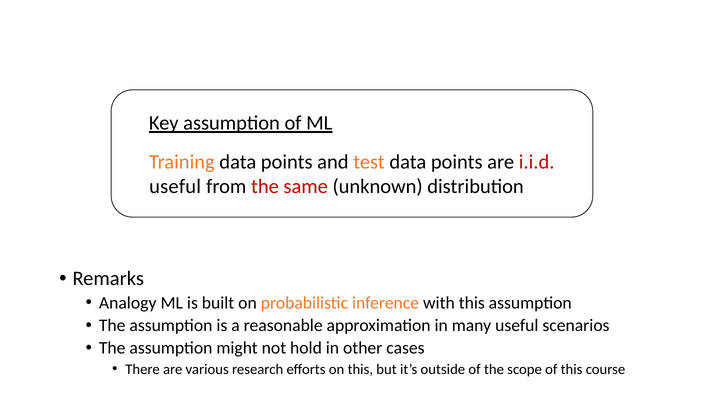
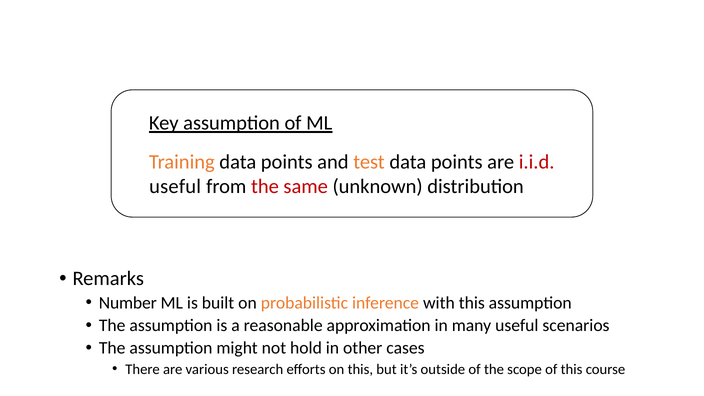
Analogy: Analogy -> Number
